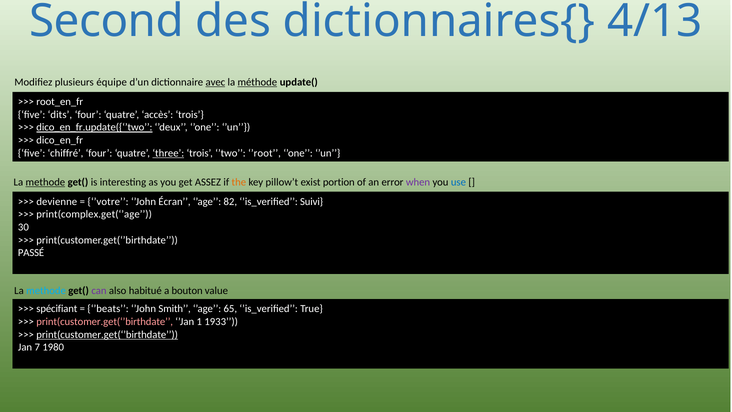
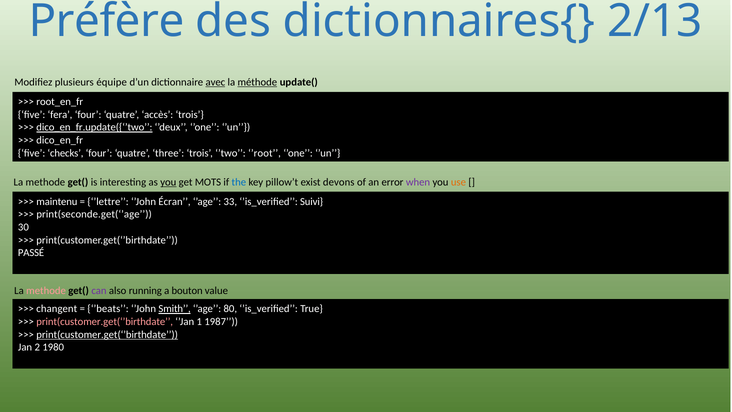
Second: Second -> Préfère
4/13: 4/13 -> 2/13
dits: dits -> fera
chiffré: chiffré -> checks
three underline: present -> none
methode at (45, 182) underline: present -> none
you at (168, 182) underline: none -> present
ASSEZ: ASSEZ -> MOTS
the colour: orange -> blue
portion: portion -> devons
use colour: blue -> orange
devienne: devienne -> maintenu
’votre: ’votre -> ’lettre
82: 82 -> 33
print(complex.get(‘’age: print(complex.get(‘’age -> print(seconde.get(‘’age
methode at (46, 290) colour: light blue -> pink
habitué: habitué -> running
spécifiant: spécifiant -> changent
Smith underline: none -> present
65: 65 -> 80
1933: 1933 -> 1987
7: 7 -> 2
